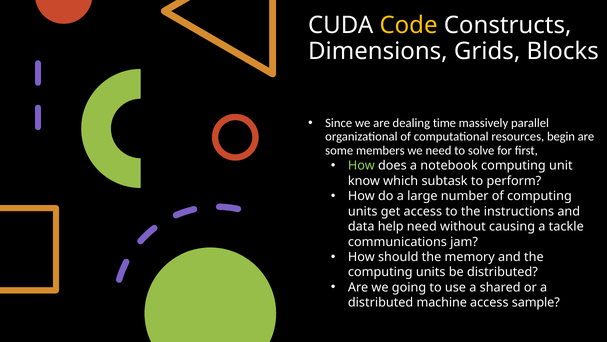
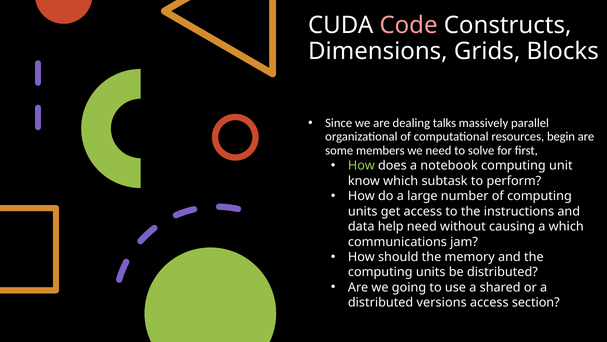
Code colour: yellow -> pink
time: time -> talks
a tackle: tackle -> which
machine: machine -> versions
sample: sample -> section
